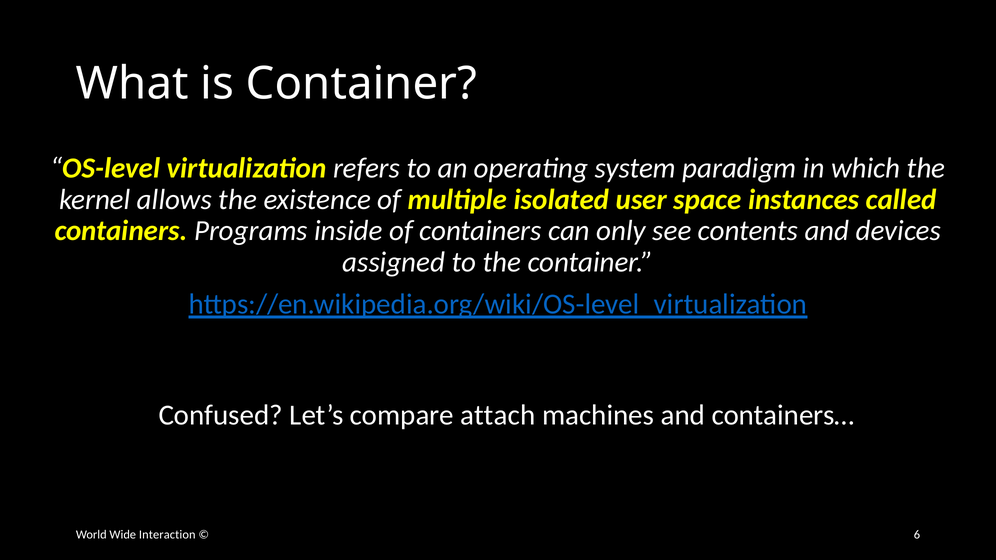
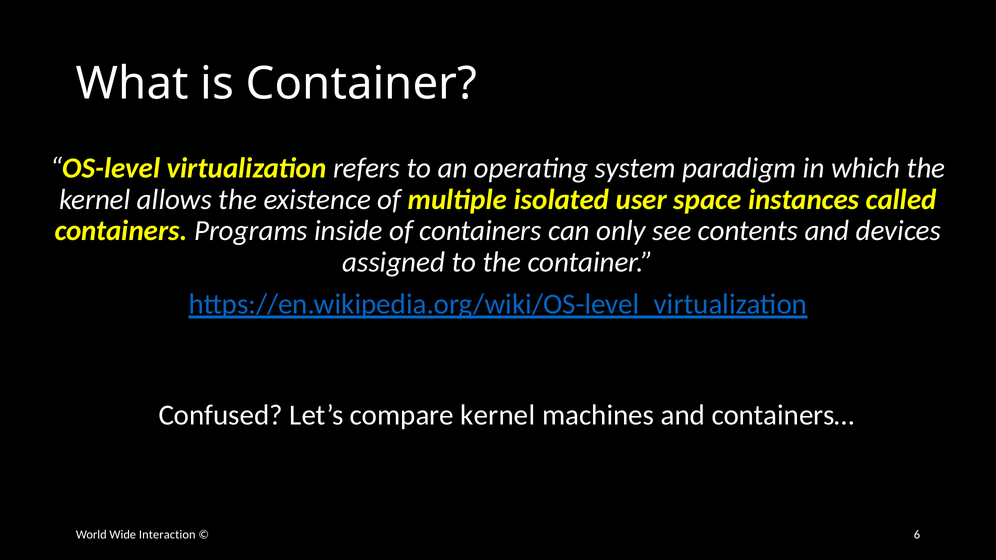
compare attach: attach -> kernel
